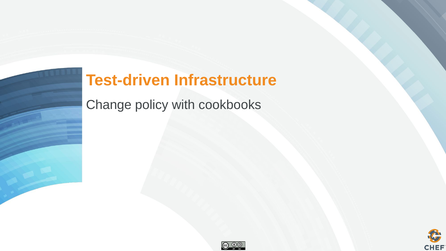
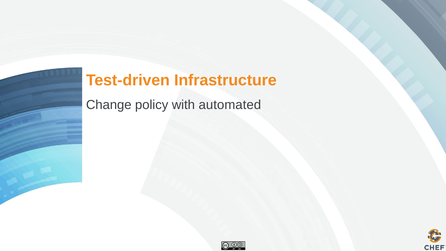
cookbooks: cookbooks -> automated
